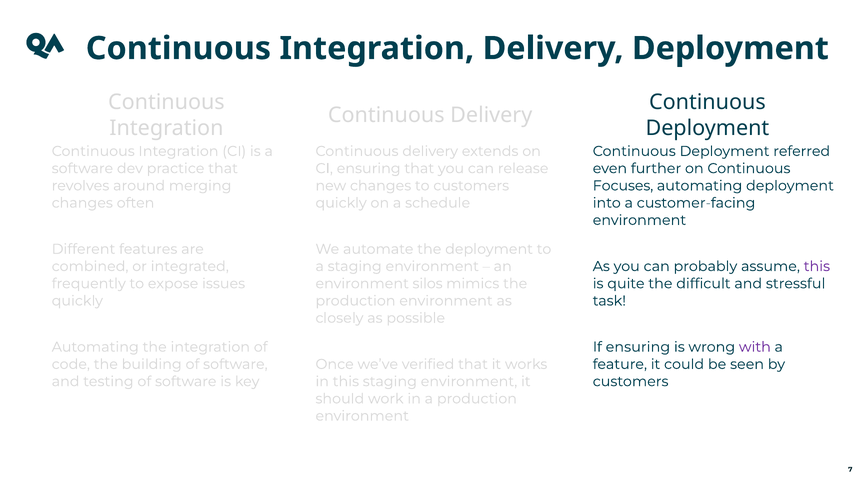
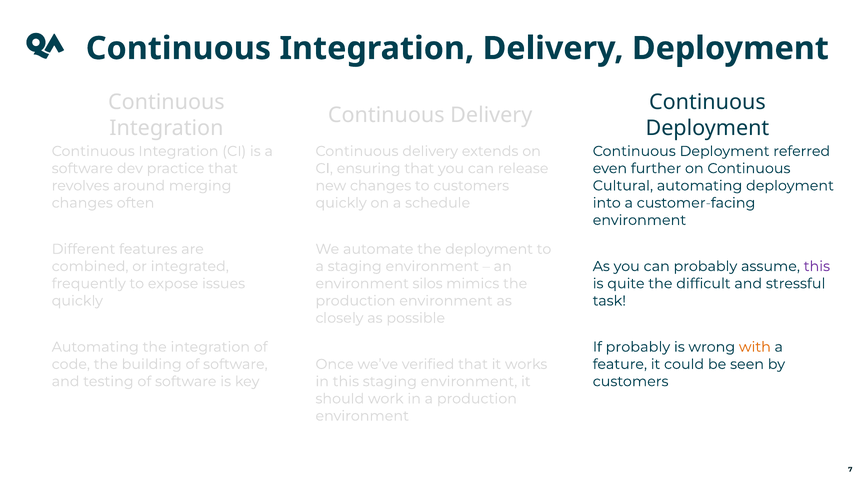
Focuses: Focuses -> Cultural
If ensuring: ensuring -> probably
with colour: purple -> orange
